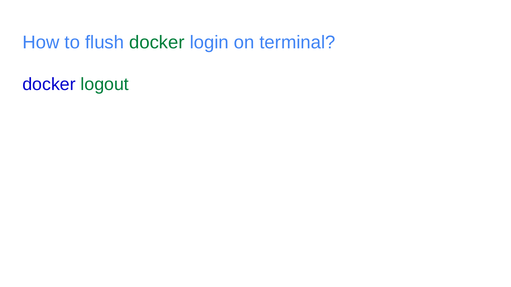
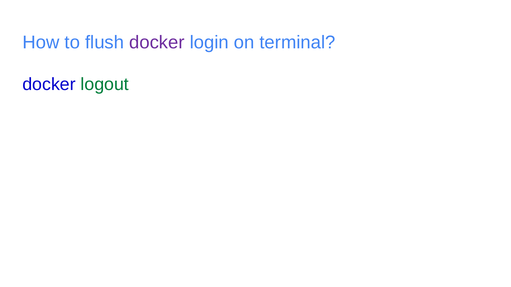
docker at (157, 42) colour: green -> purple
